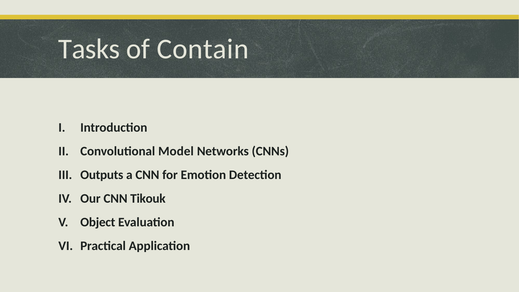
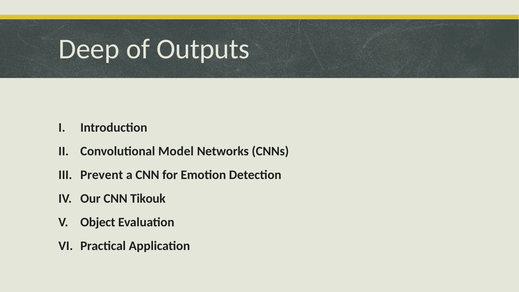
Tasks: Tasks -> Deep
Contain: Contain -> Outputs
Outputs: Outputs -> Prevent
